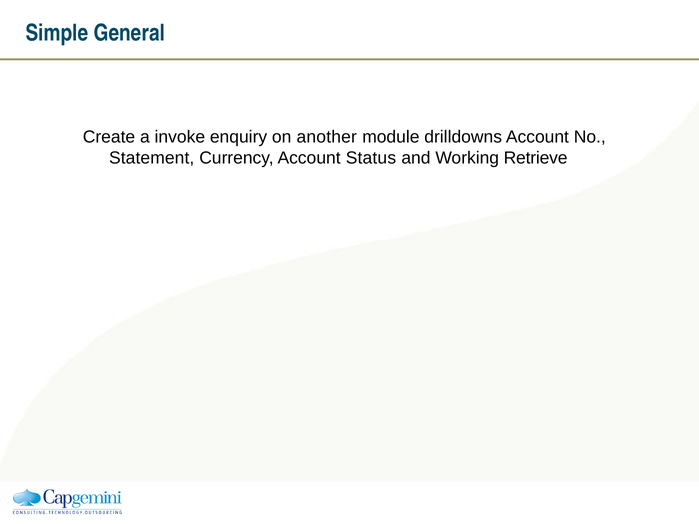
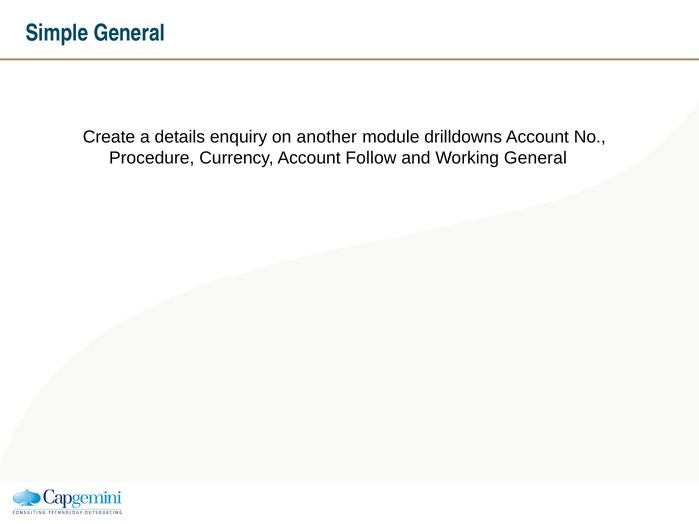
invoke: invoke -> details
Statement: Statement -> Procedure
Status: Status -> Follow
Working Retrieve: Retrieve -> General
